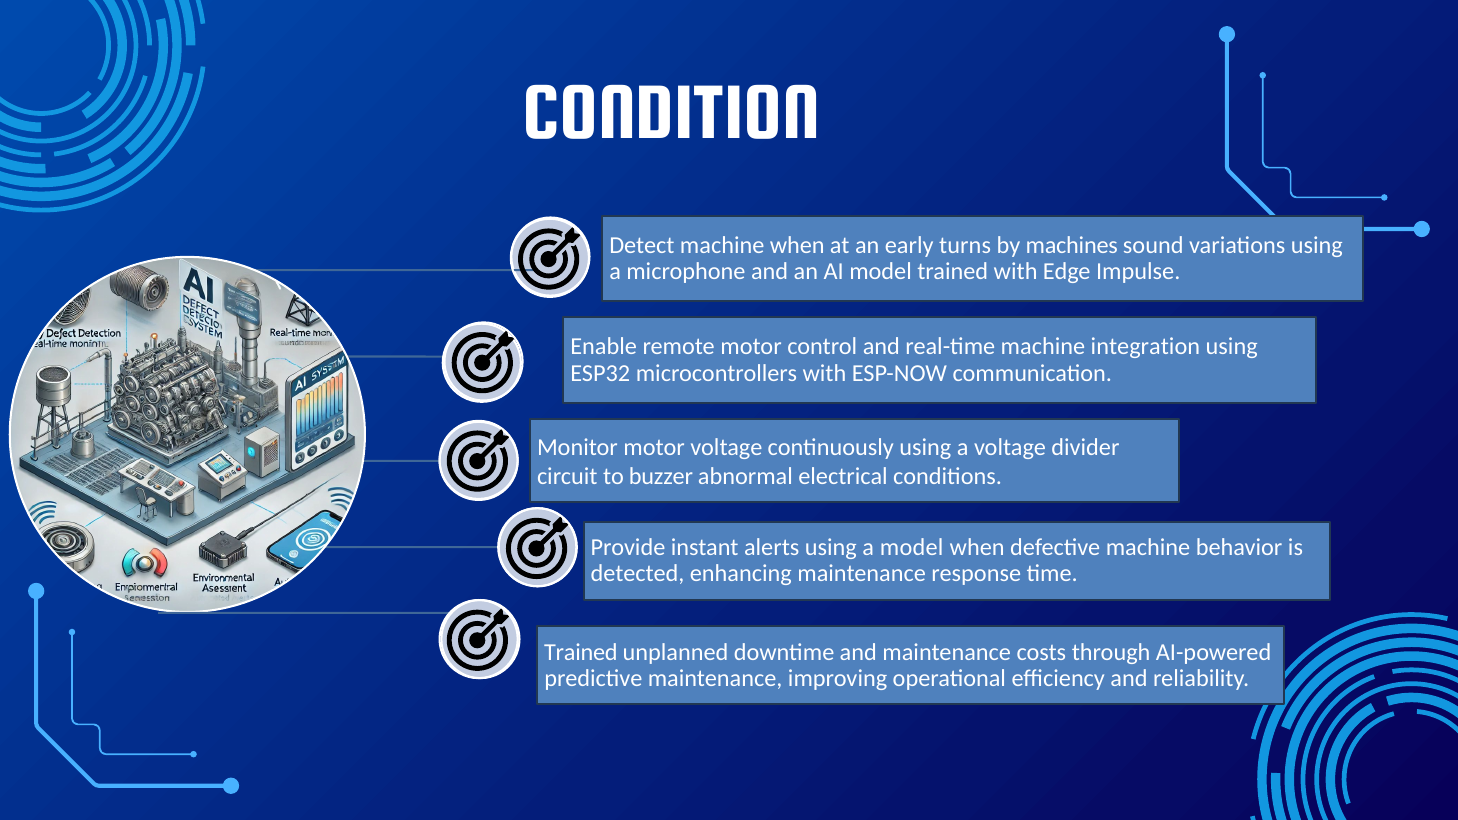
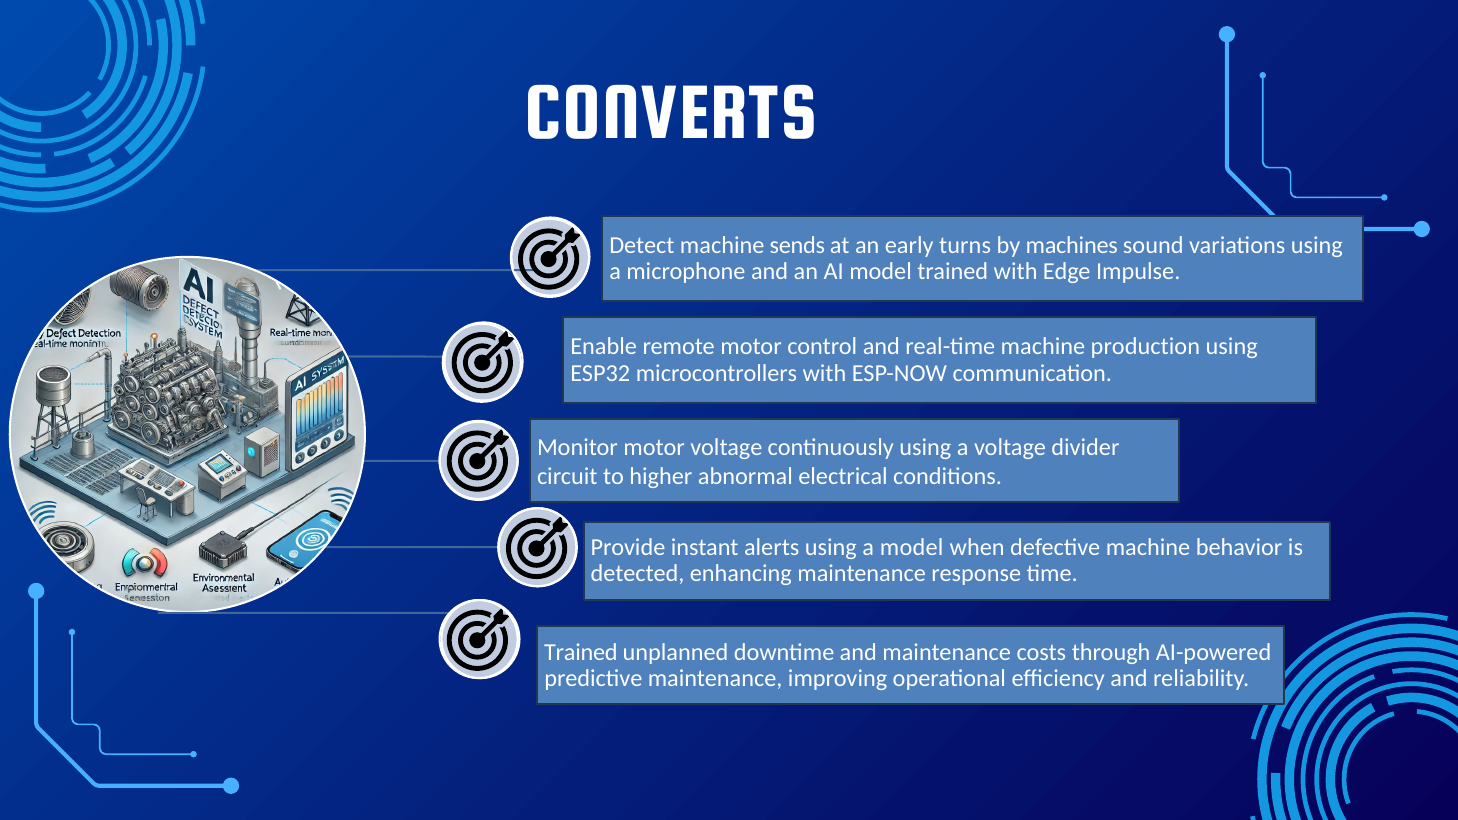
CONDITION: CONDITION -> CONVERTS
machine when: when -> sends
integration: integration -> production
buzzer: buzzer -> higher
